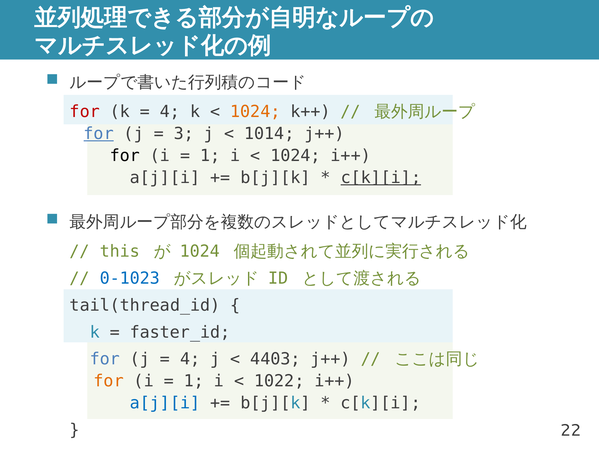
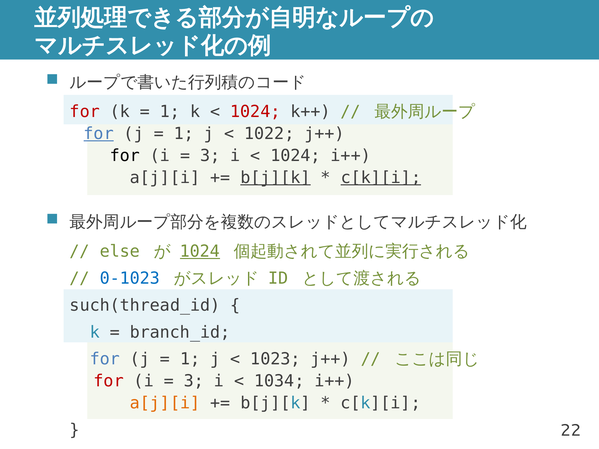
4 at (170, 112): 4 -> 1
1024 at (255, 112) colour: orange -> red
3 at (184, 134): 3 -> 1
1014: 1014 -> 1022
1 at (210, 156): 1 -> 3
b[j][k at (275, 178) underline: none -> present
this: this -> else
1024 at (200, 252) underline: none -> present
tail(thread_id: tail(thread_id -> such(thread_id
faster_id: faster_id -> branch_id
4 at (190, 359): 4 -> 1
4403: 4403 -> 1023
for at (109, 381) colour: orange -> red
1 at (194, 381): 1 -> 3
1022: 1022 -> 1034
a[j][i at (165, 403) colour: blue -> orange
